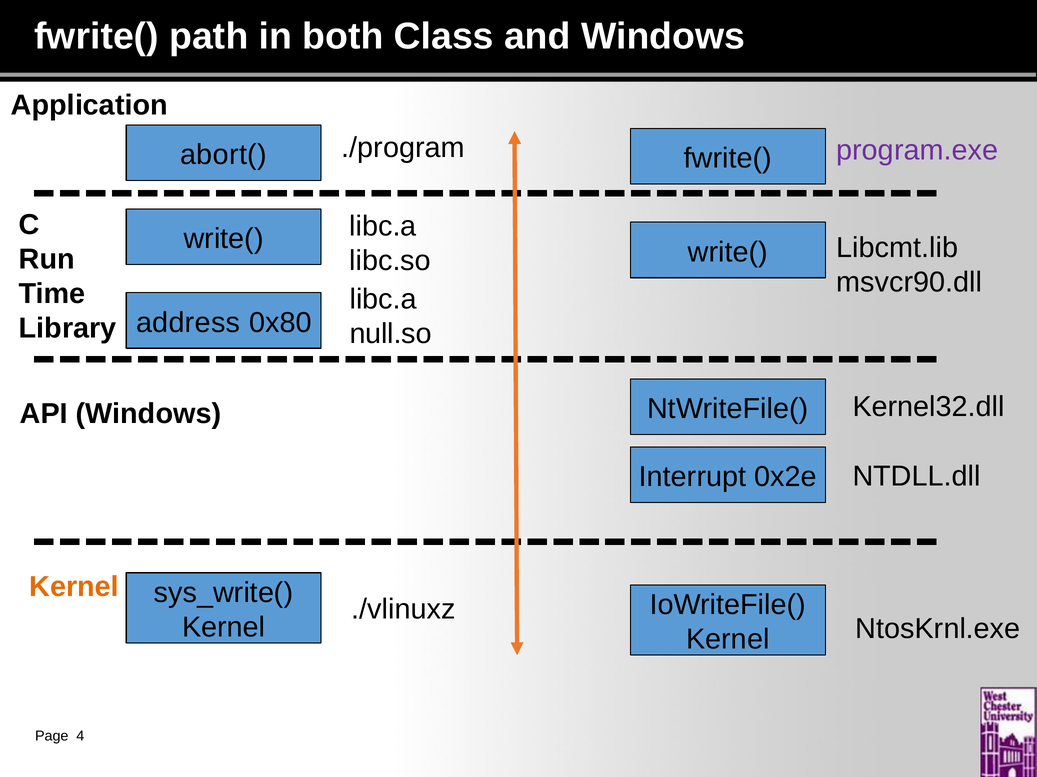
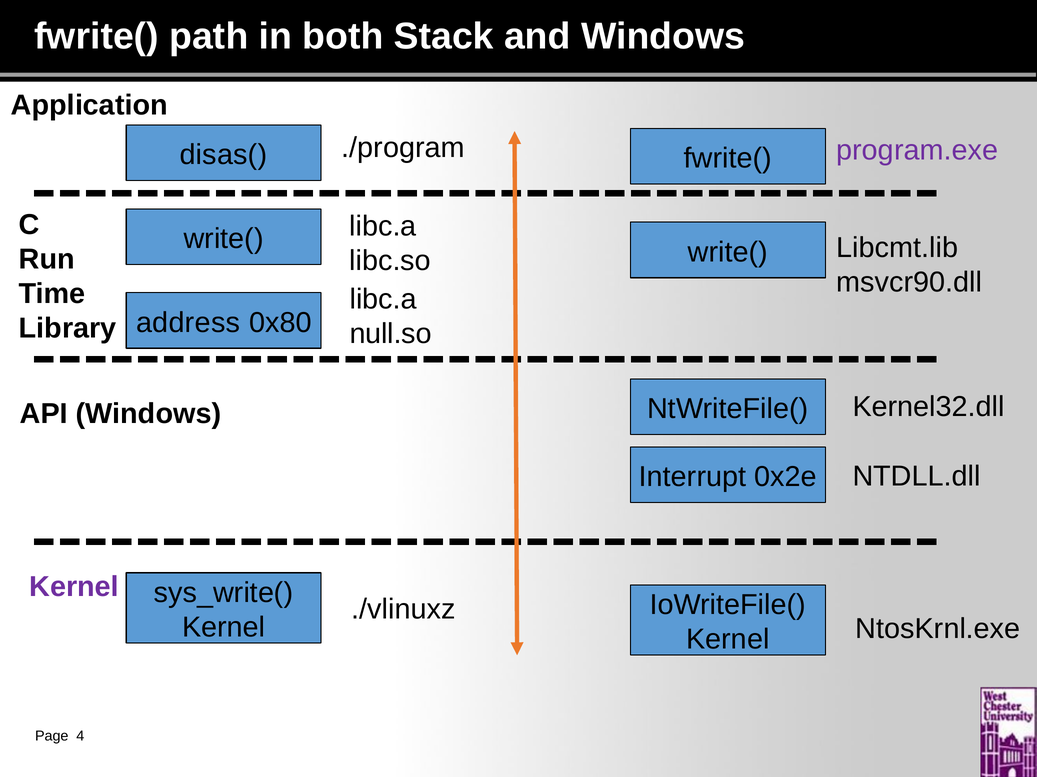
Class: Class -> Stack
abort(: abort( -> disas(
Kernel at (74, 588) colour: orange -> purple
